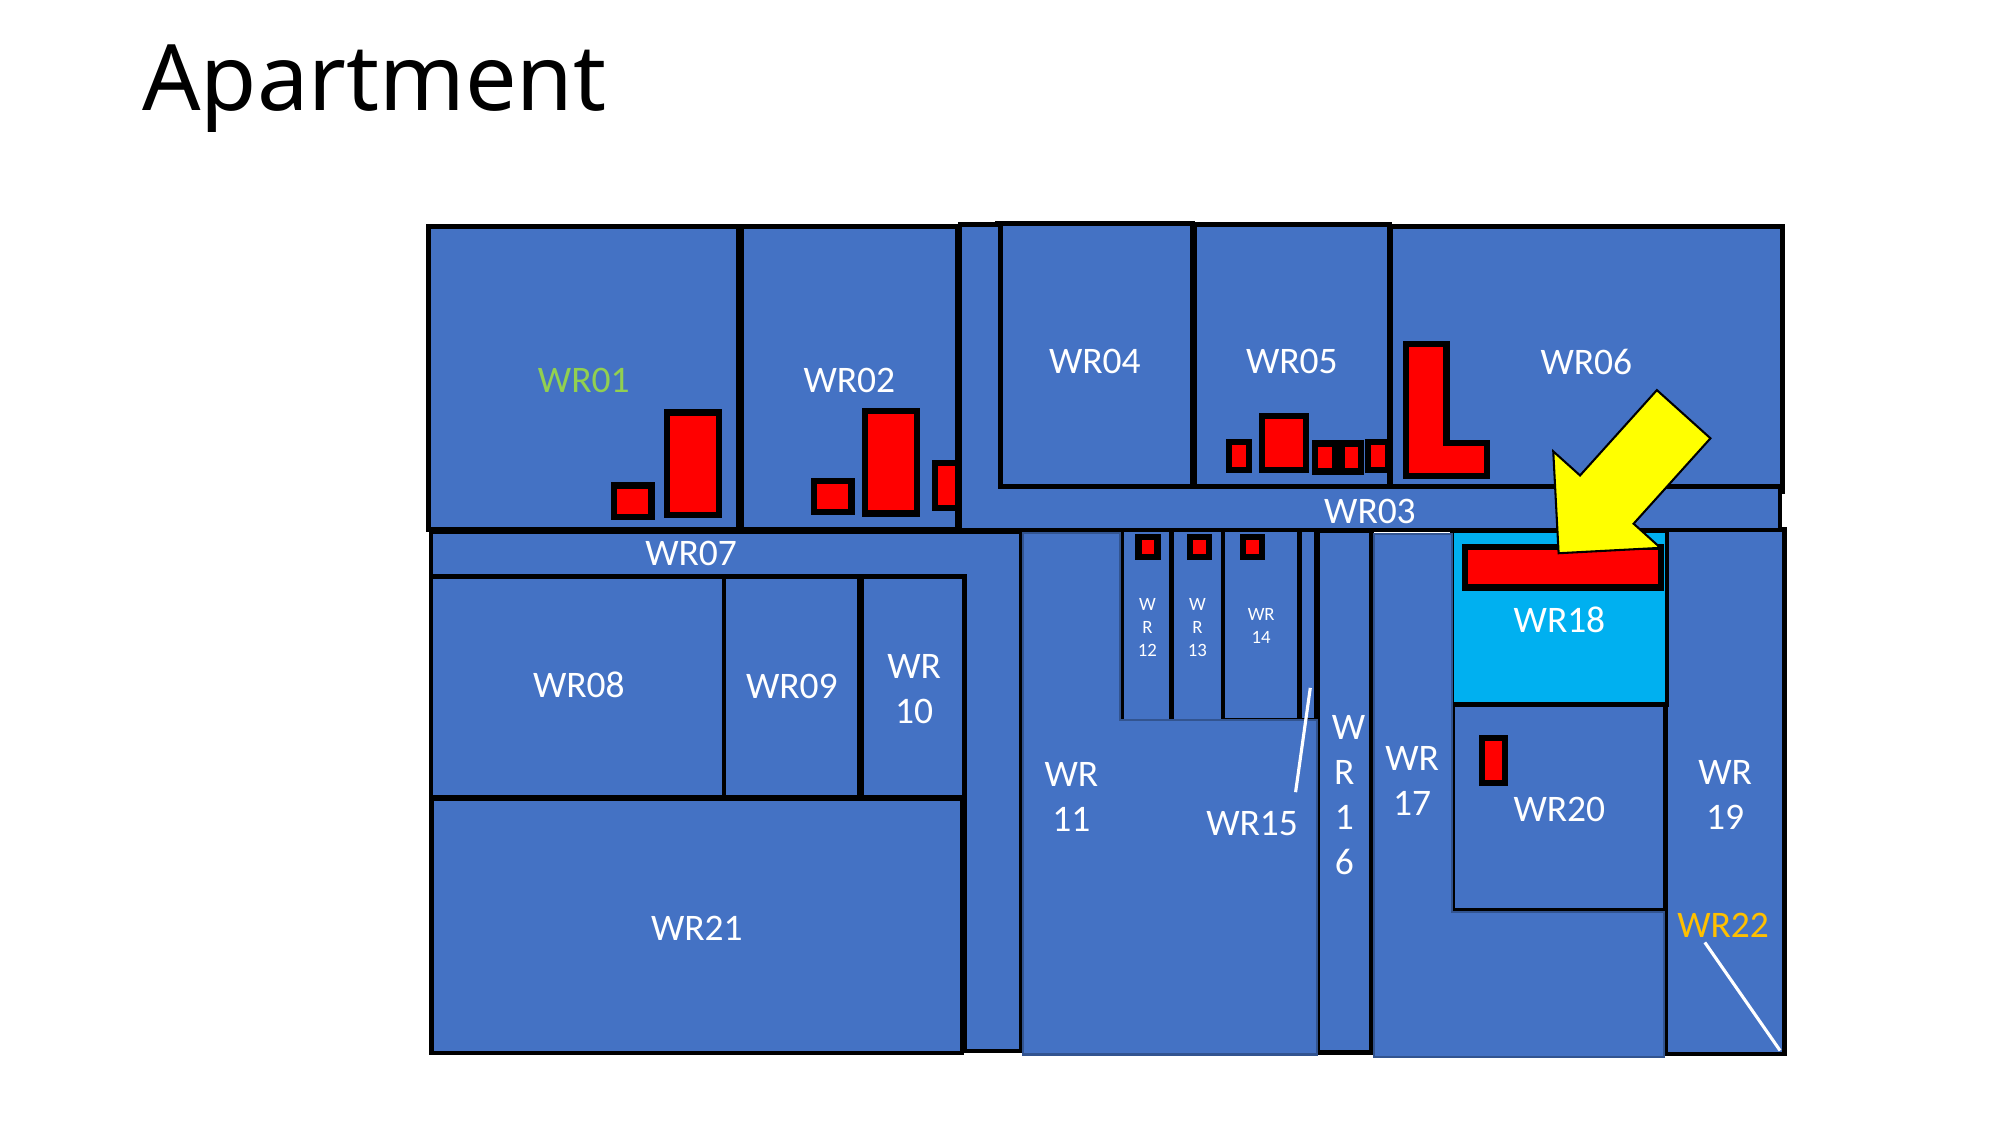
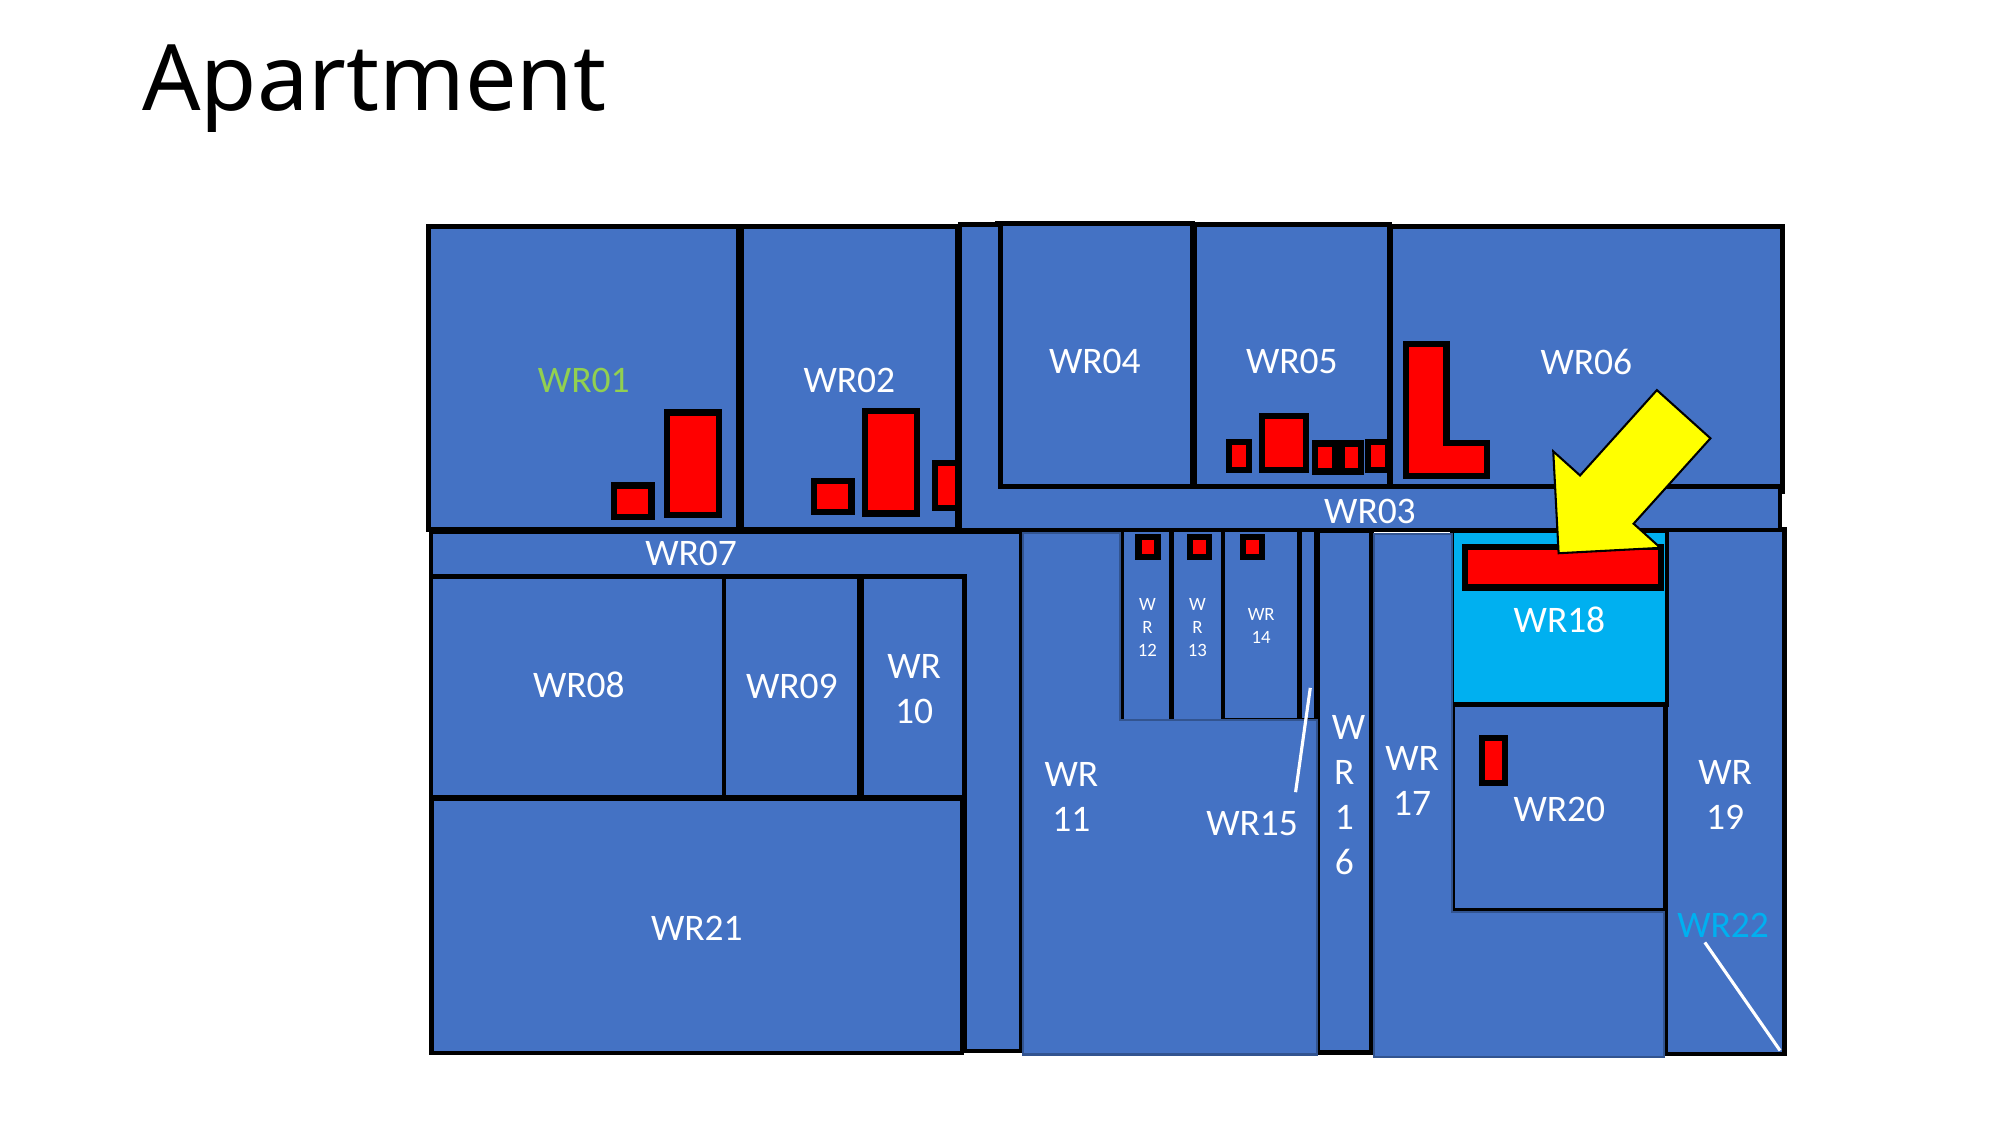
WR22 at (1723, 925) colour: yellow -> light blue
